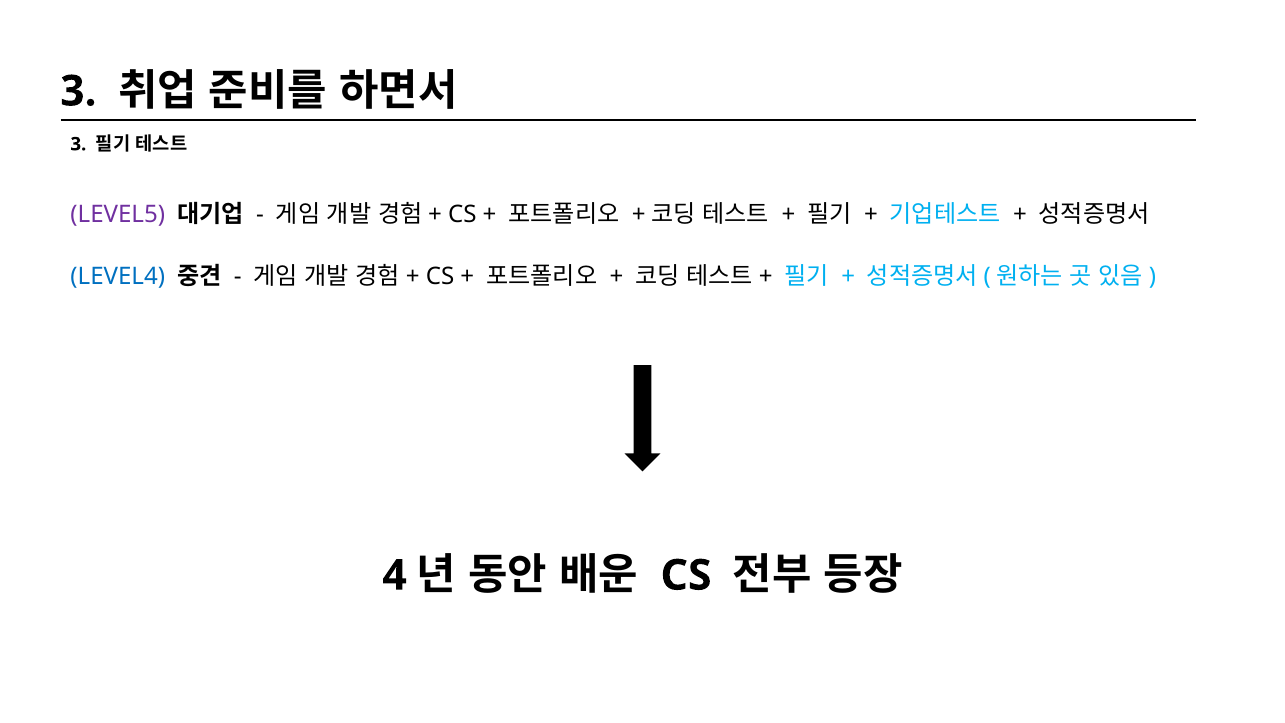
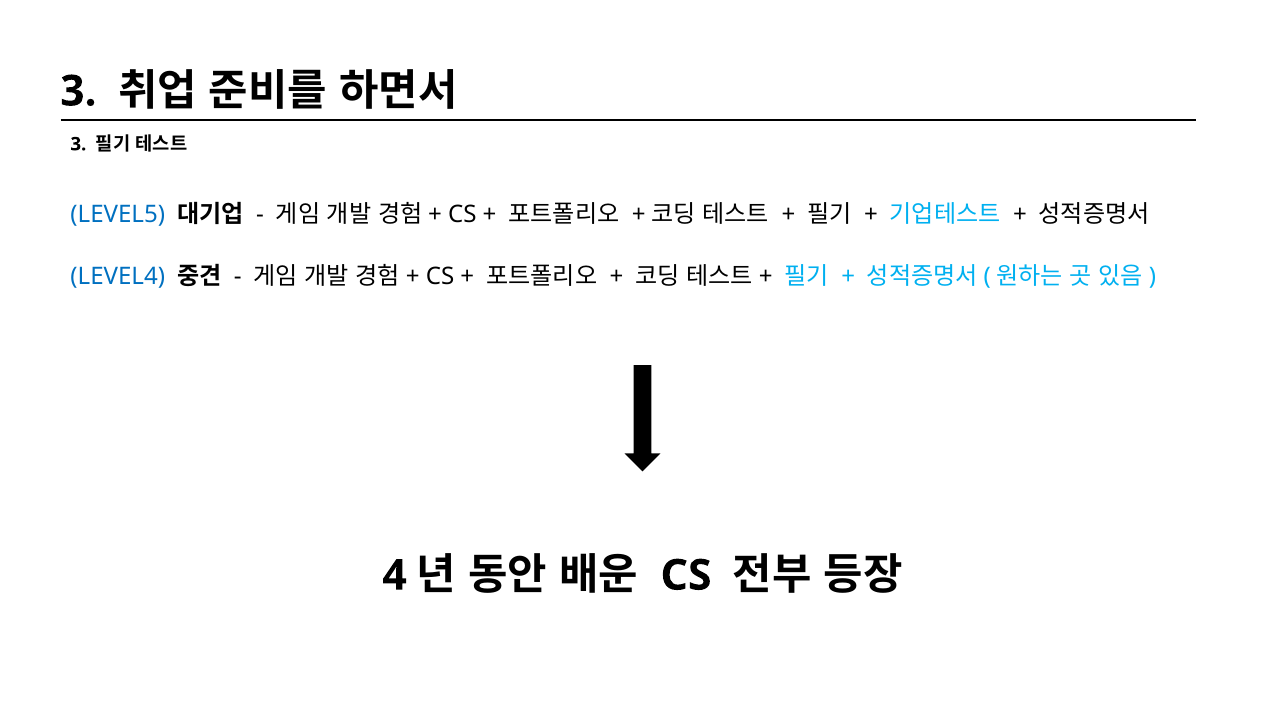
LEVEL5 colour: purple -> blue
